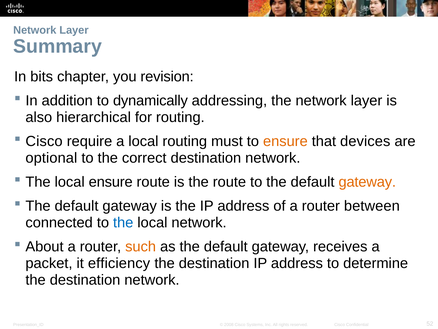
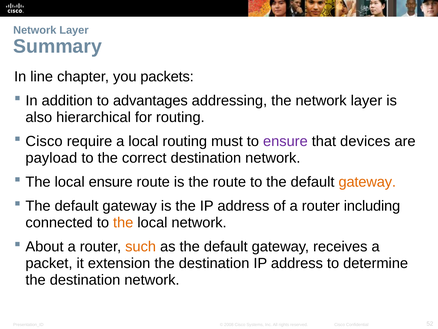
bits: bits -> line
revision: revision -> packets
dynamically: dynamically -> advantages
ensure at (285, 141) colour: orange -> purple
optional: optional -> payload
between: between -> including
the at (123, 222) colour: blue -> orange
efficiency: efficiency -> extension
